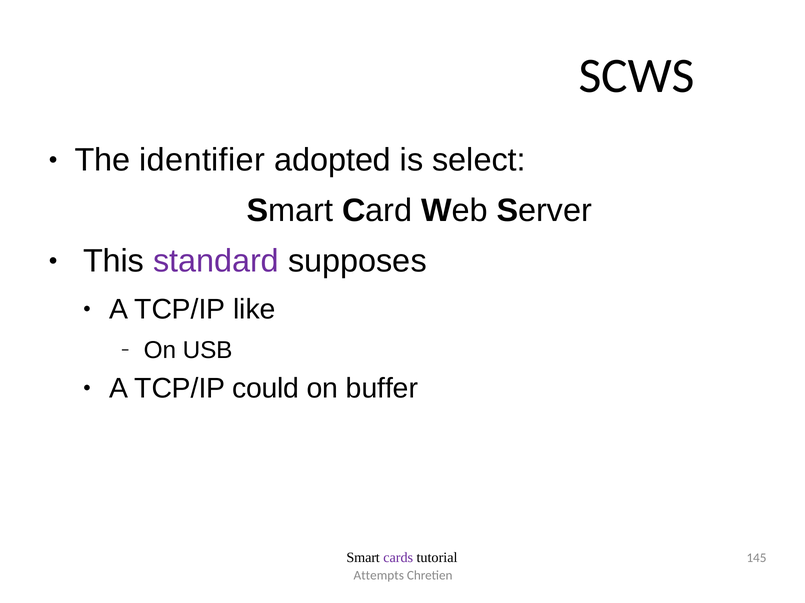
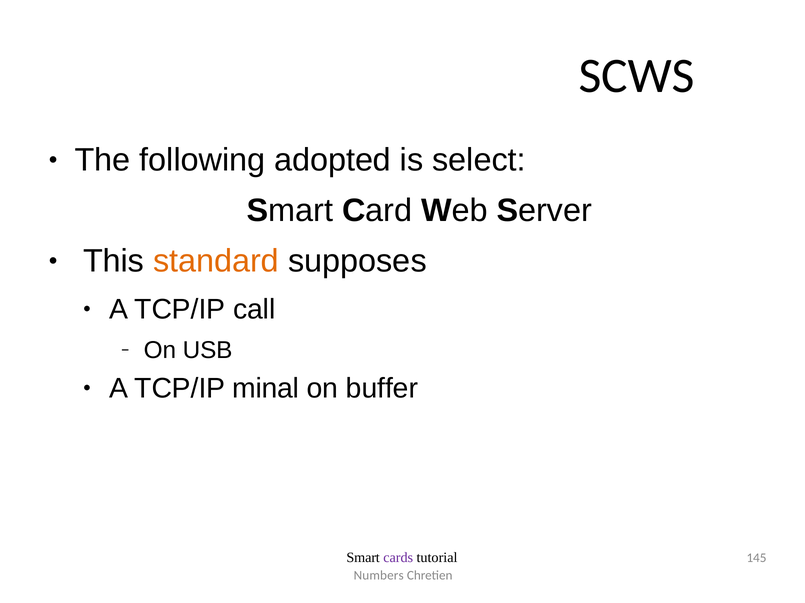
identifier: identifier -> following
standard colour: purple -> orange
like: like -> call
could: could -> minal
Attempts: Attempts -> Numbers
